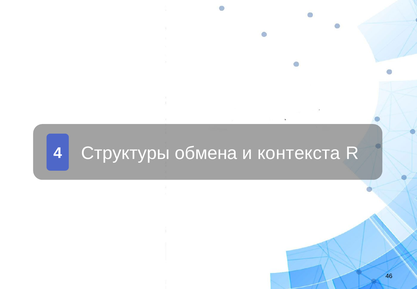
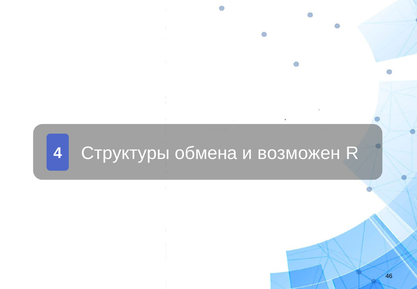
контекста: контекста -> возможен
